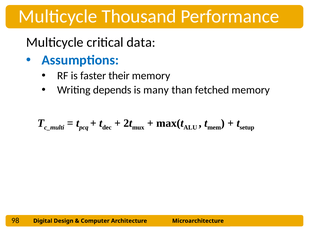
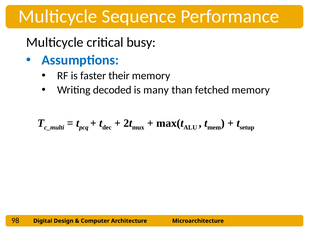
Thousand: Thousand -> Sequence
data: data -> busy
depends: depends -> decoded
